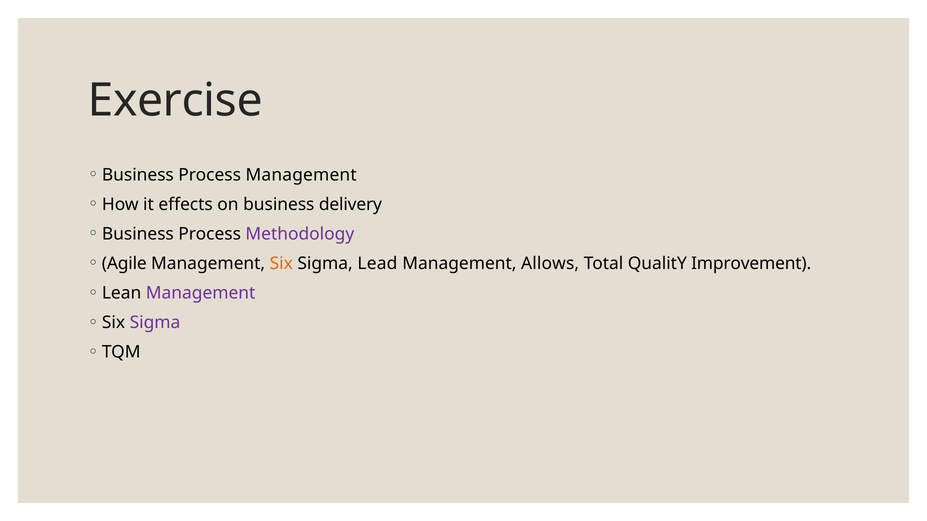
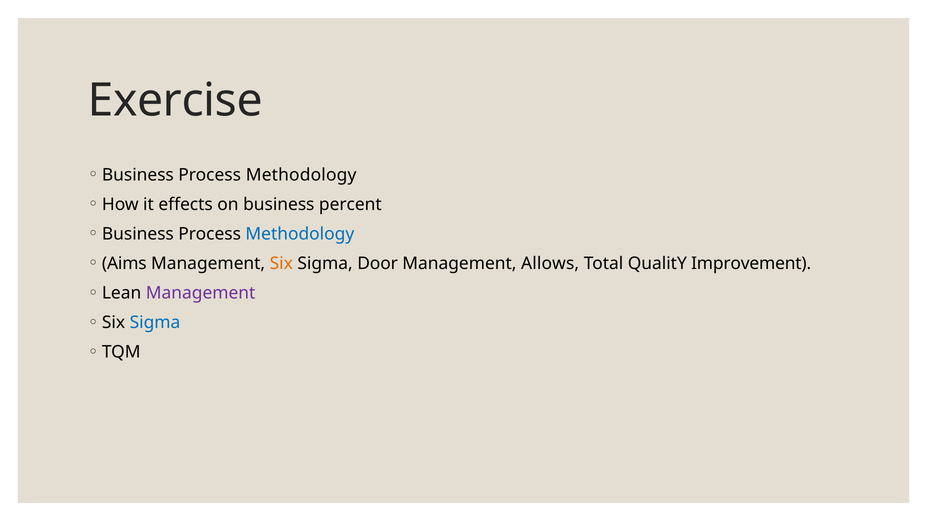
Management at (301, 175): Management -> Methodology
delivery: delivery -> percent
Methodology at (300, 234) colour: purple -> blue
Agile: Agile -> Aims
Lead: Lead -> Door
Sigma at (155, 323) colour: purple -> blue
